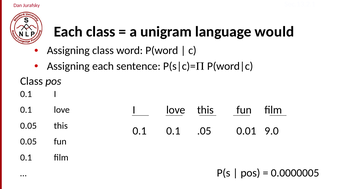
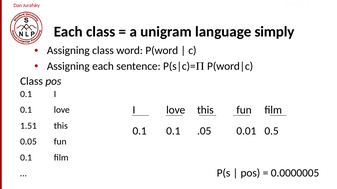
would: would -> simply
0.05 at (28, 126): 0.05 -> 1.51
9.0: 9.0 -> 0.5
